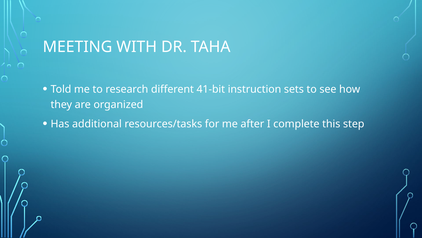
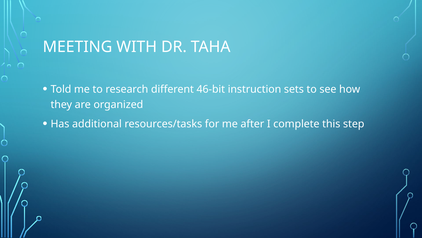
41-bit: 41-bit -> 46-bit
